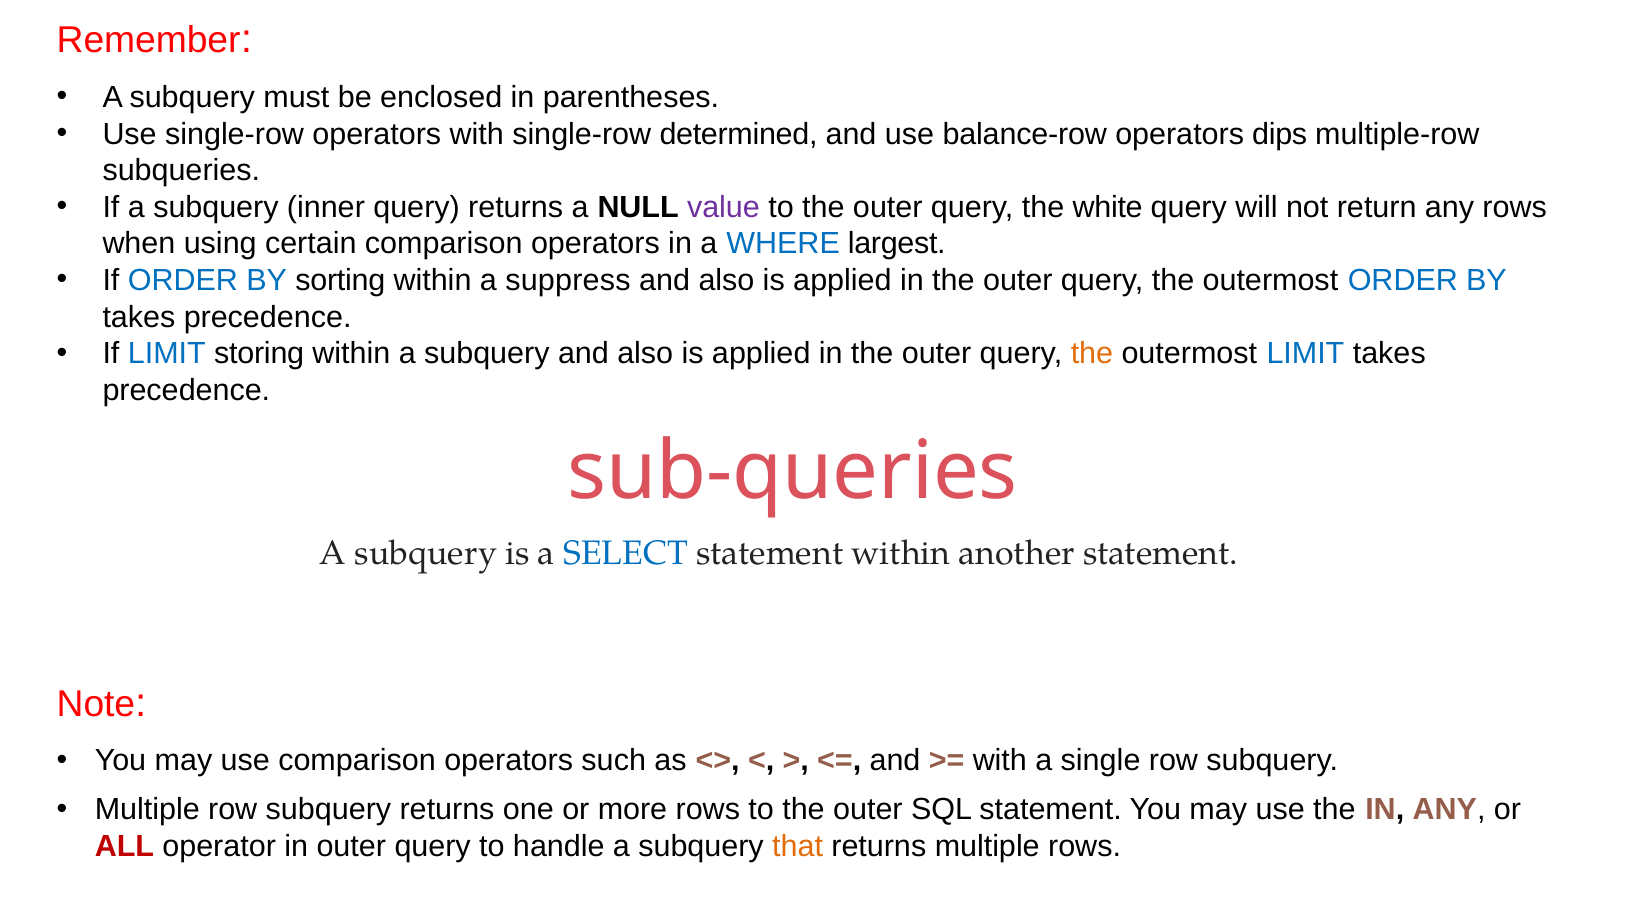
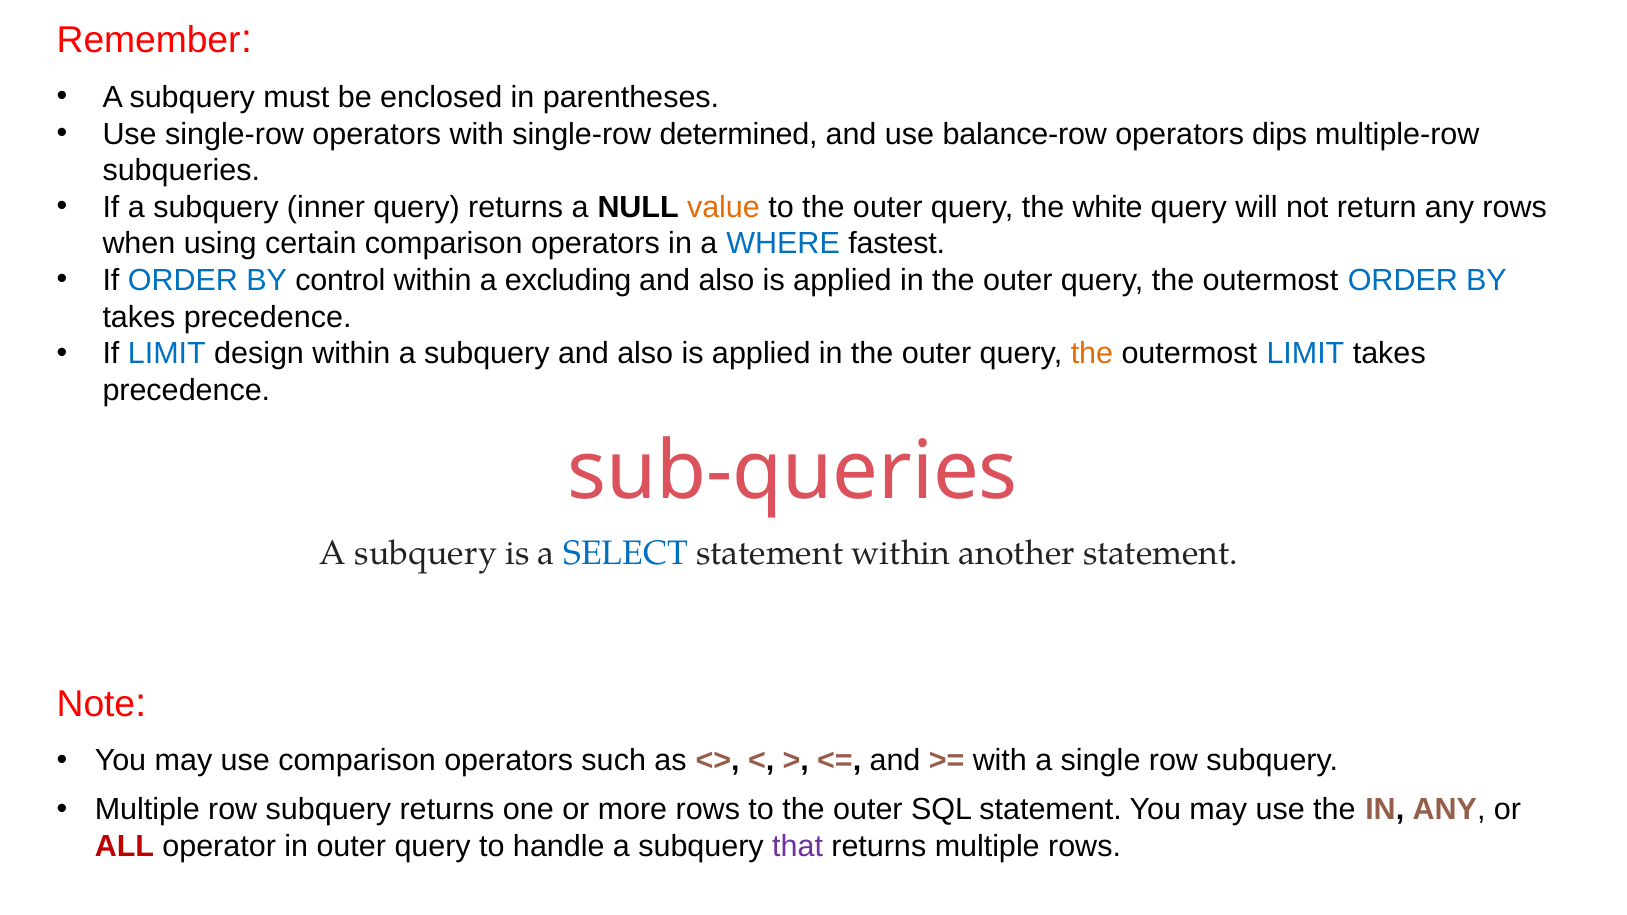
value colour: purple -> orange
largest: largest -> fastest
sorting: sorting -> control
suppress: suppress -> excluding
storing: storing -> design
that colour: orange -> purple
